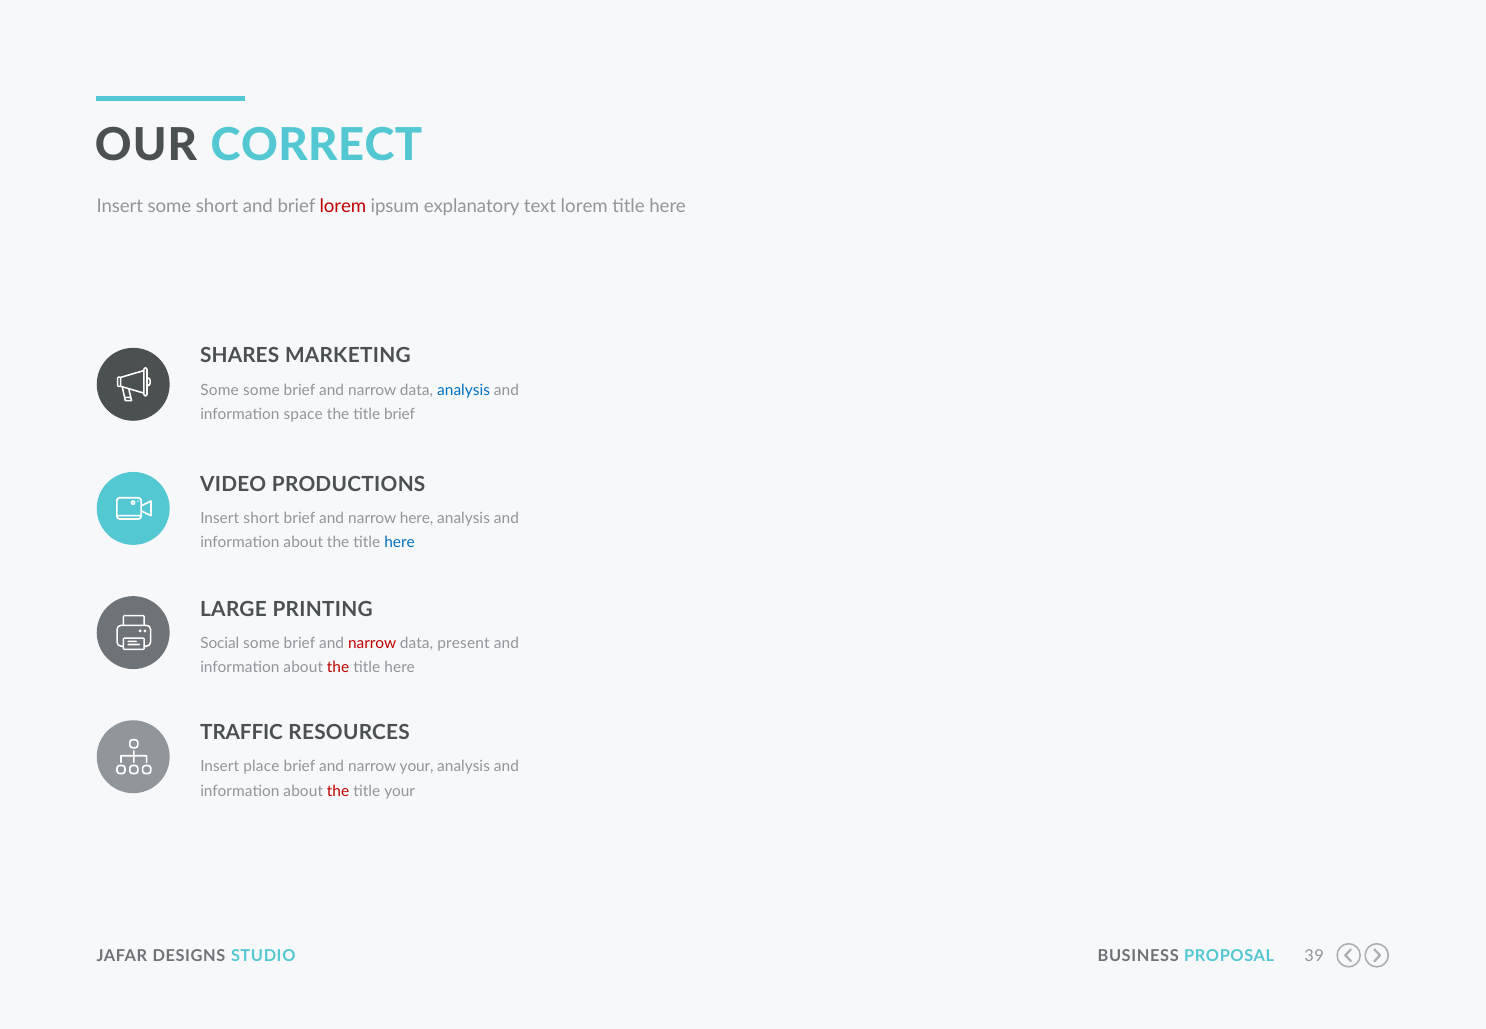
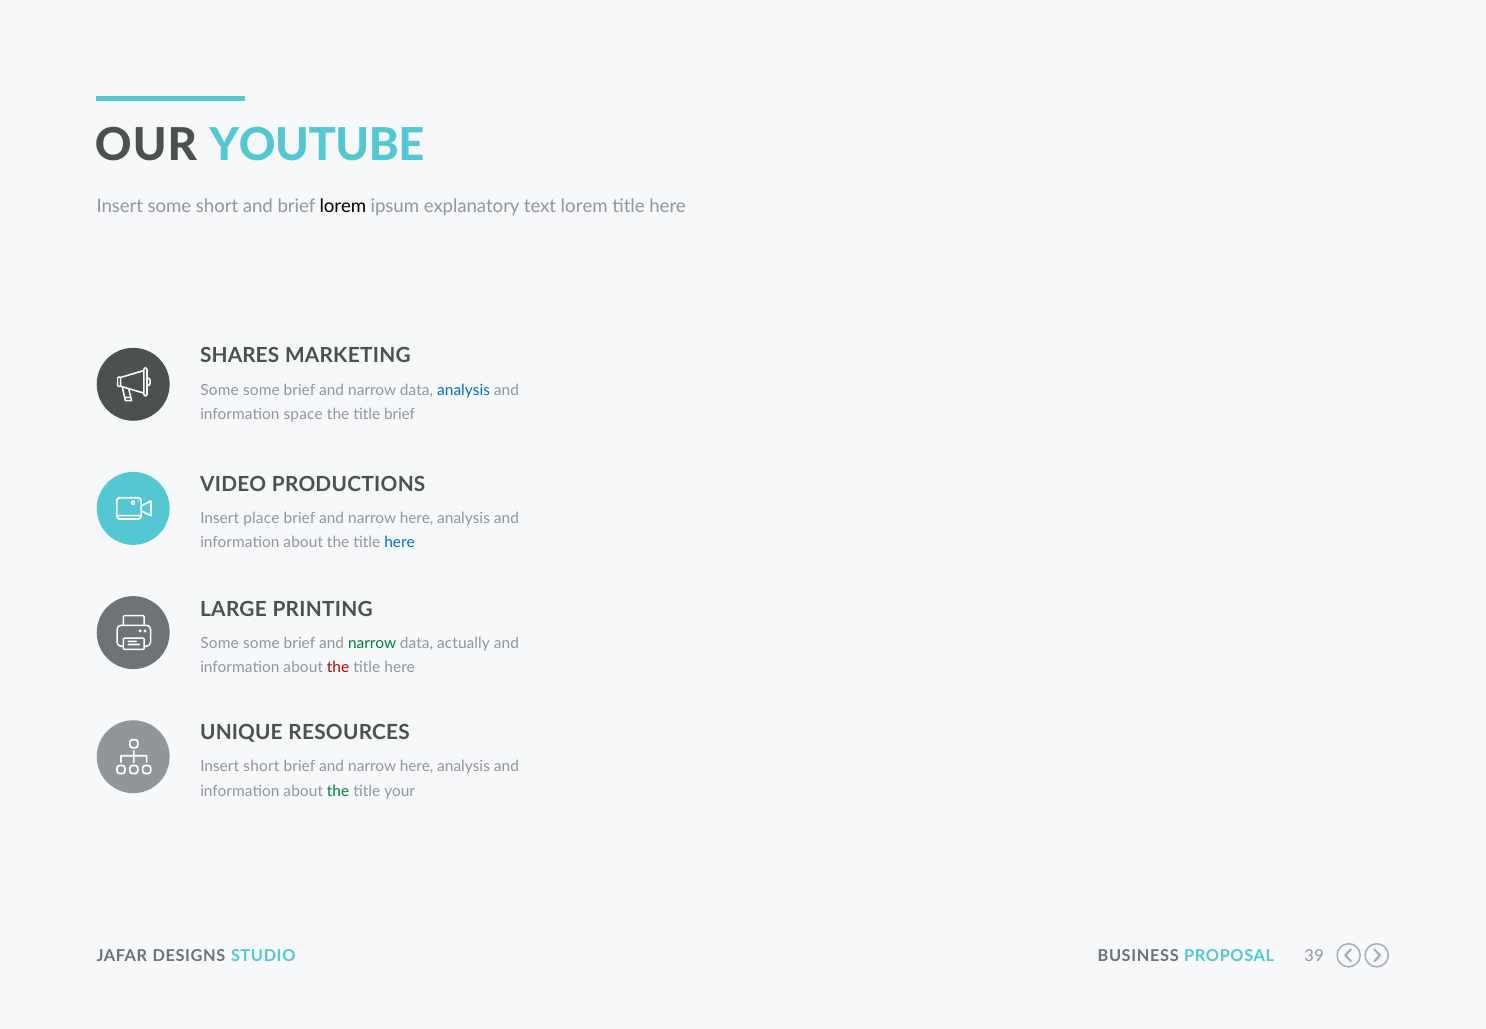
CORRECT: CORRECT -> YOUTUBE
lorem at (343, 207) colour: red -> black
Insert short: short -> place
Social at (220, 643): Social -> Some
narrow at (372, 643) colour: red -> green
present: present -> actually
TRAFFIC: TRAFFIC -> UNIQUE
Insert place: place -> short
your at (417, 767): your -> here
the at (338, 791) colour: red -> green
